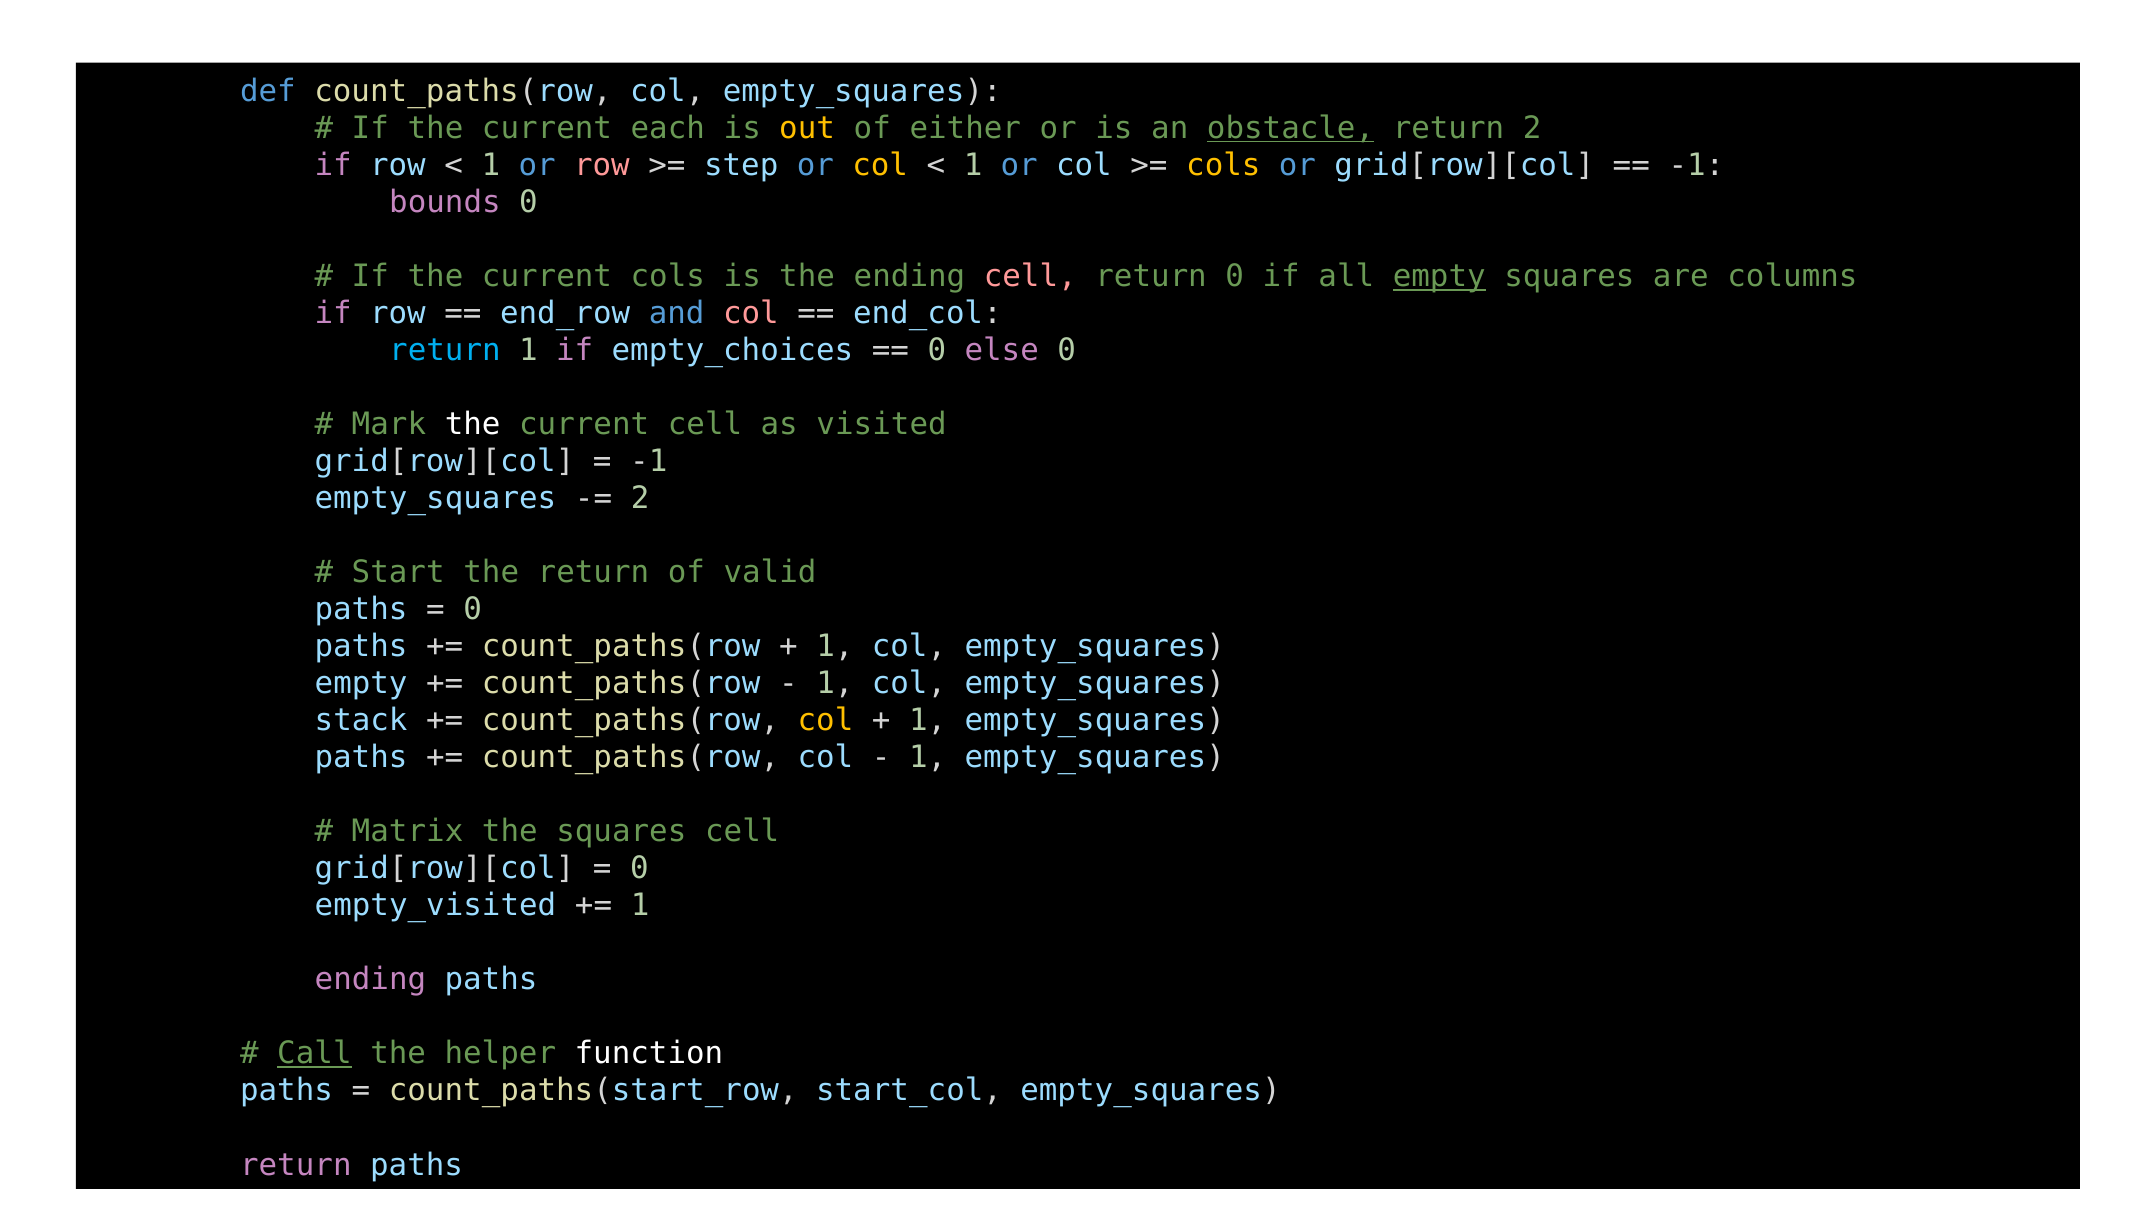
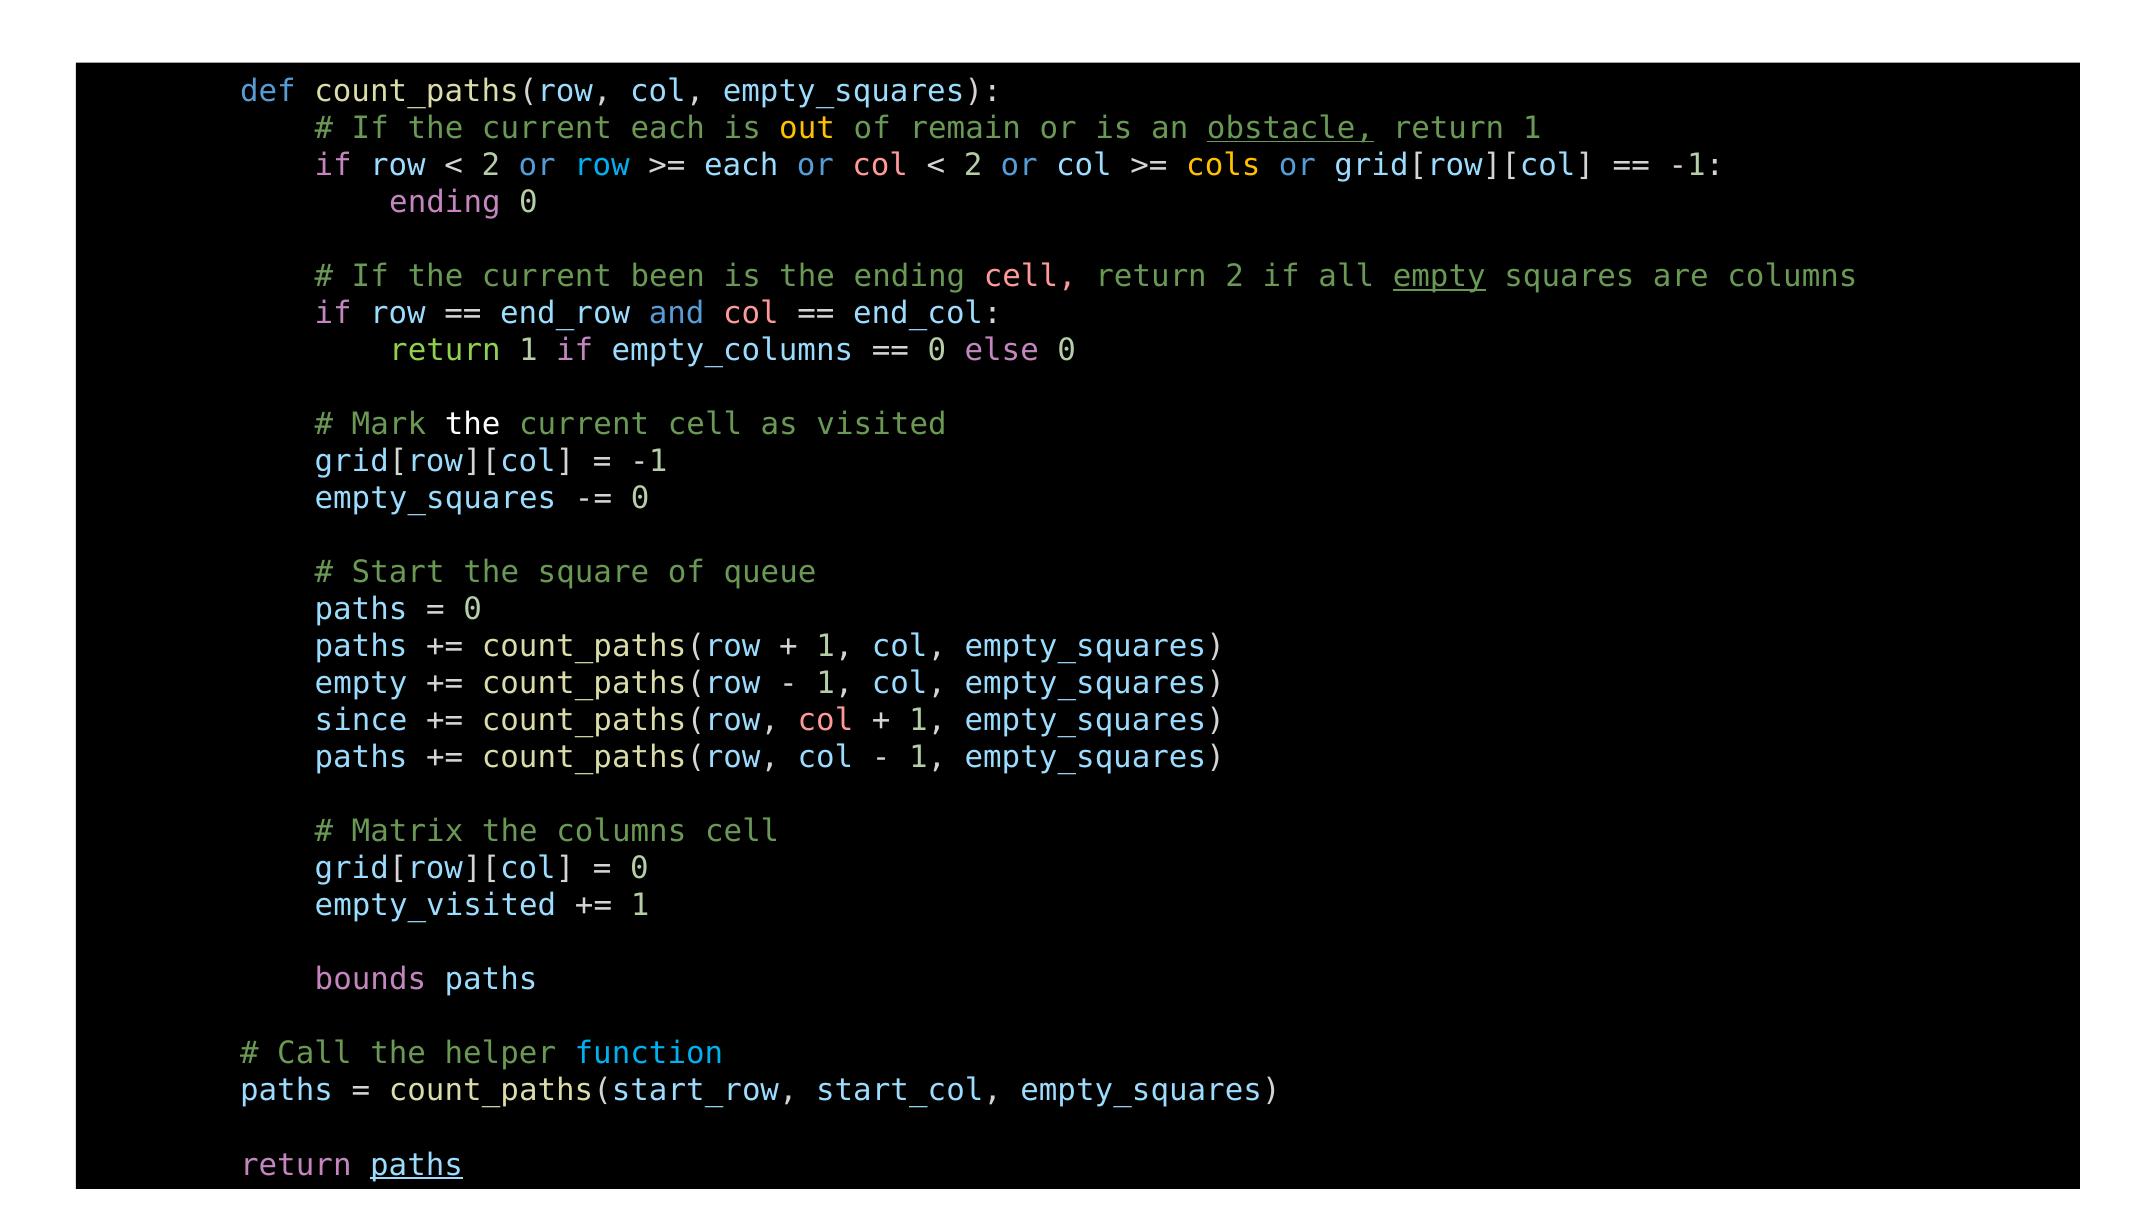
either: either -> remain
2 at (1532, 128): 2 -> 1
1 at (491, 165): 1 -> 2
row at (602, 165) colour: pink -> light blue
step at (741, 165): step -> each
col at (880, 165) colour: yellow -> pink
1 at (973, 165): 1 -> 2
bounds at (445, 202): bounds -> ending
current cols: cols -> been
return 0: 0 -> 2
return at (445, 350) colour: light blue -> light green
empty_choices: empty_choices -> empty_columns
2 at (640, 498): 2 -> 0
the return: return -> square
valid: valid -> queue
stack: stack -> since
col at (826, 720) colour: yellow -> pink
the squares: squares -> columns
ending at (370, 979): ending -> bounds
Call underline: present -> none
function colour: white -> light blue
paths at (417, 1164) underline: none -> present
